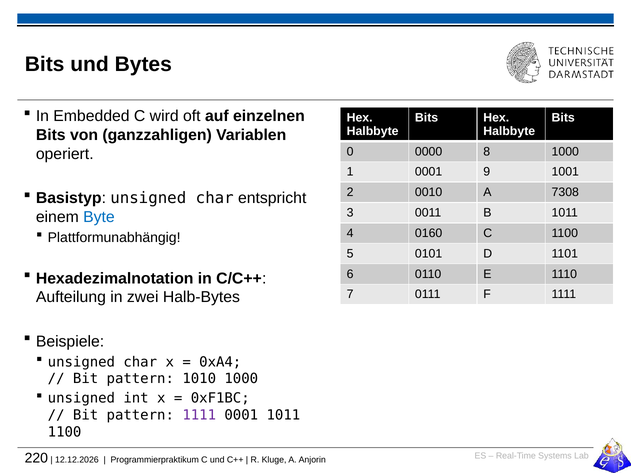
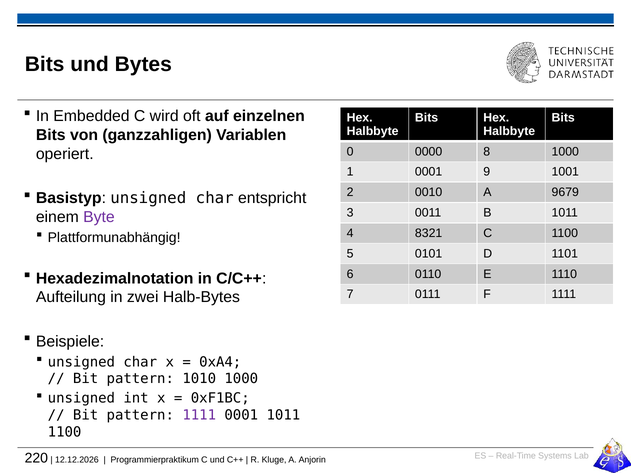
7308: 7308 -> 9679
Byte colour: blue -> purple
0160: 0160 -> 8321
